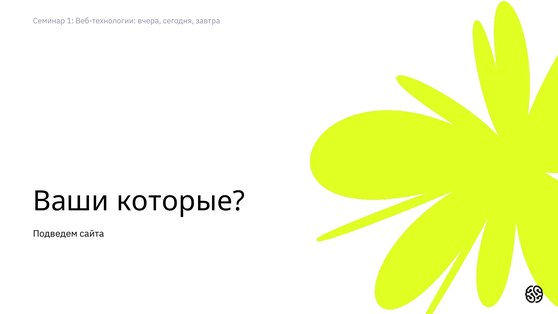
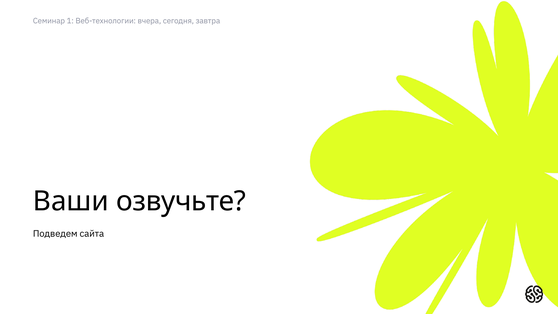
которые: которые -> озвучьте
